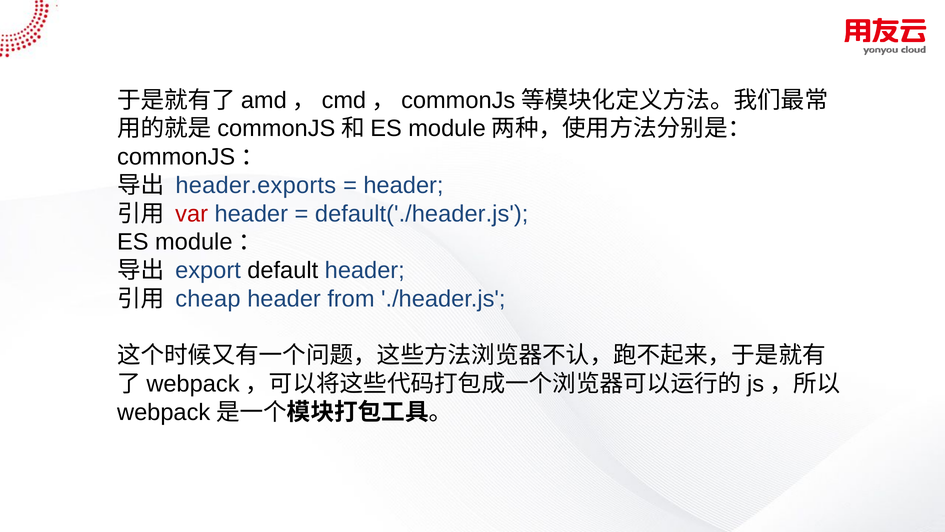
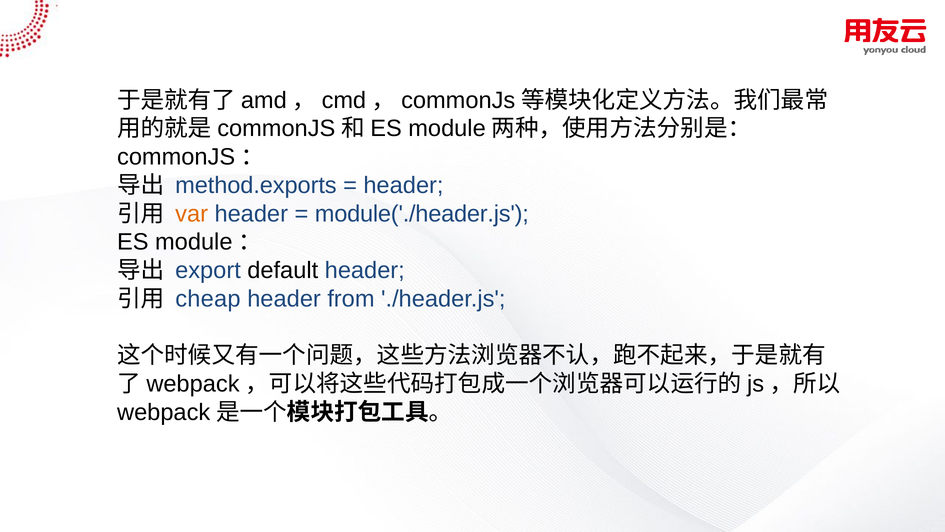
header.exports: header.exports -> method.exports
var colour: red -> orange
default('./header.js: default('./header.js -> module('./header.js
